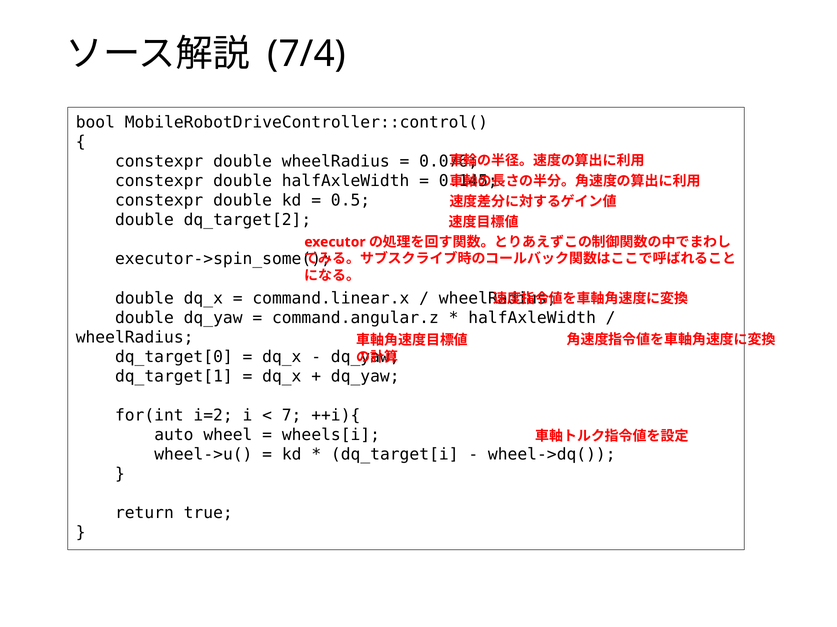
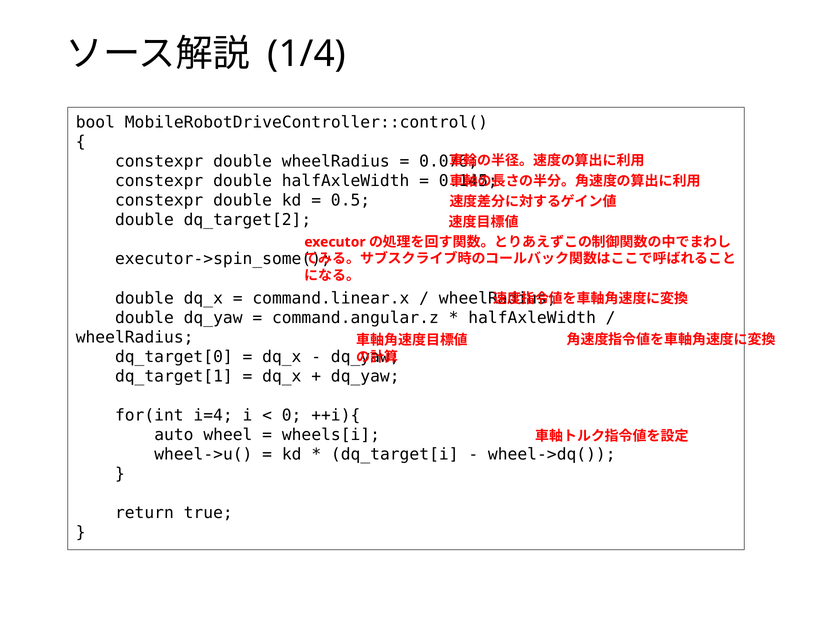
7/4: 7/4 -> 1/4
i=2: i=2 -> i=4
7: 7 -> 0
